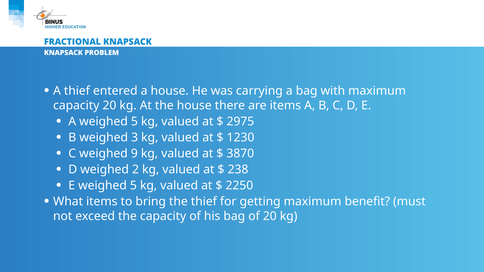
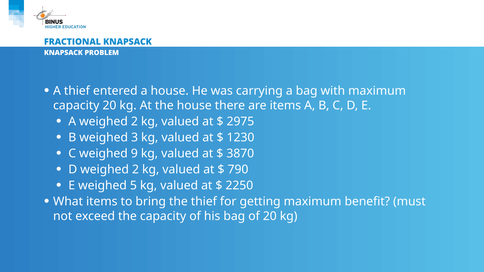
A weighed 5: 5 -> 2
238: 238 -> 790
